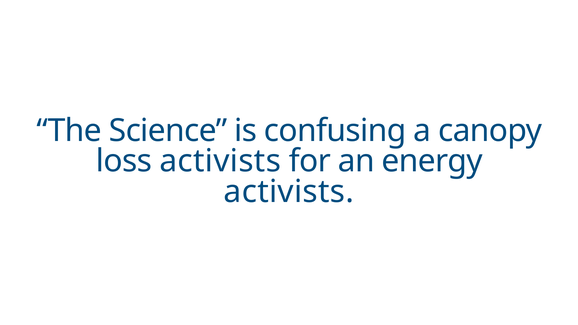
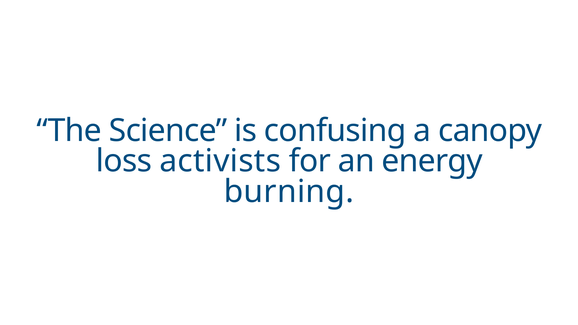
activists at (289, 192): activists -> burning
